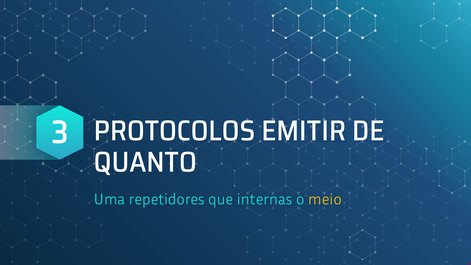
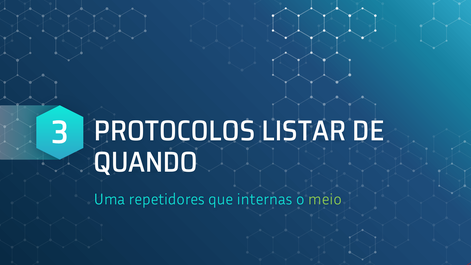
EMITIR: EMITIR -> LISTAR
QUANTO: QUANTO -> QUANDO
meio colour: yellow -> light green
